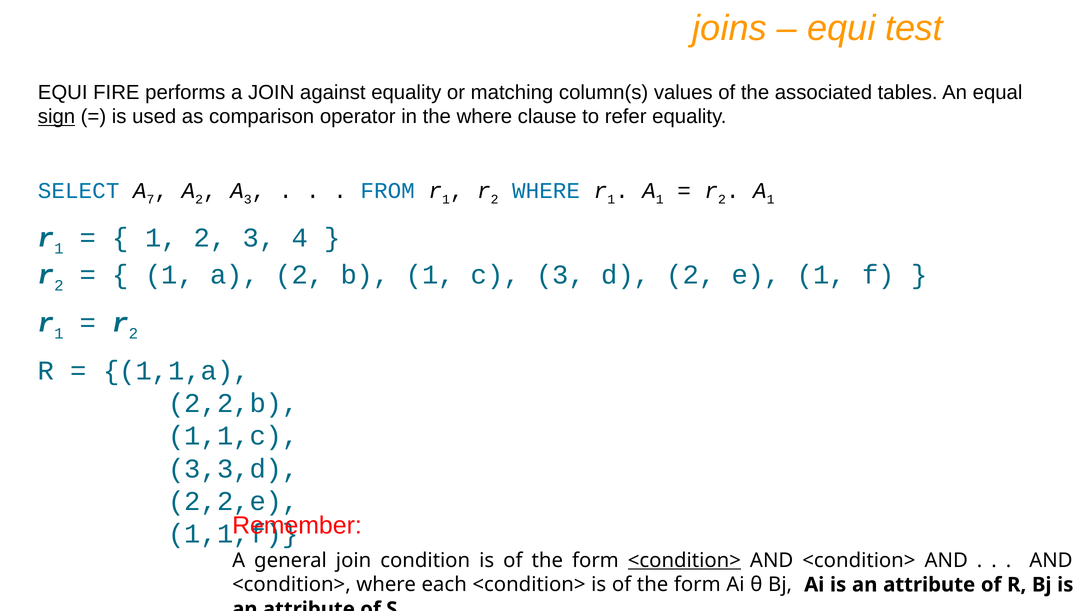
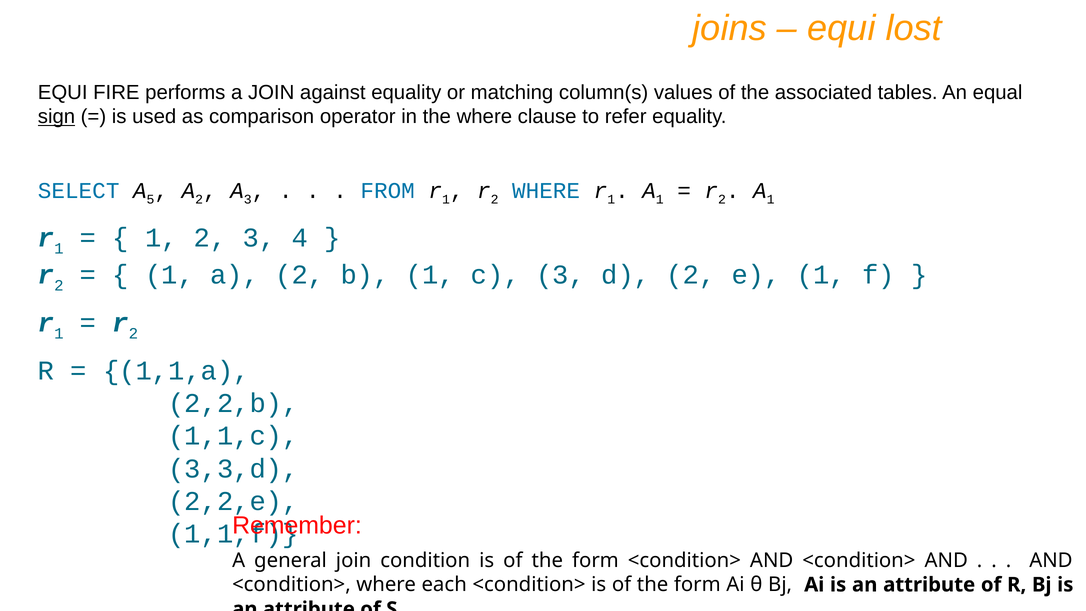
test: test -> lost
7: 7 -> 5
<condition> at (684, 560) underline: present -> none
